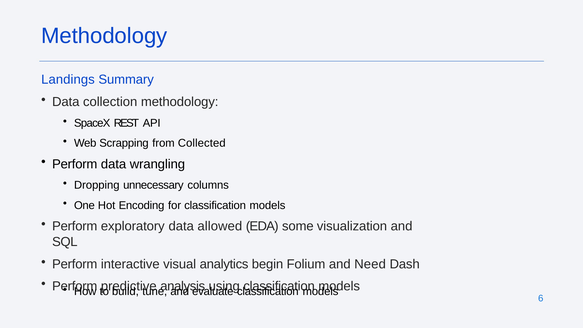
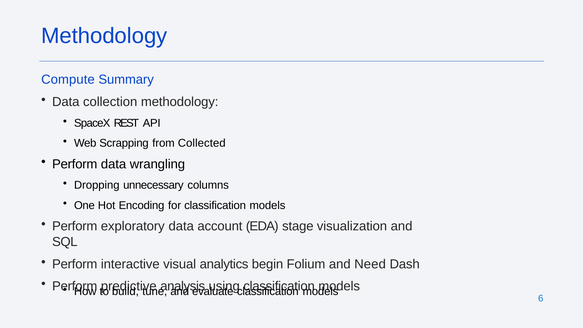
Landings: Landings -> Compute
allowed: allowed -> account
some: some -> stage
